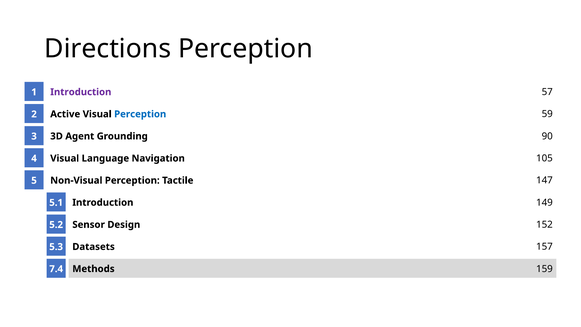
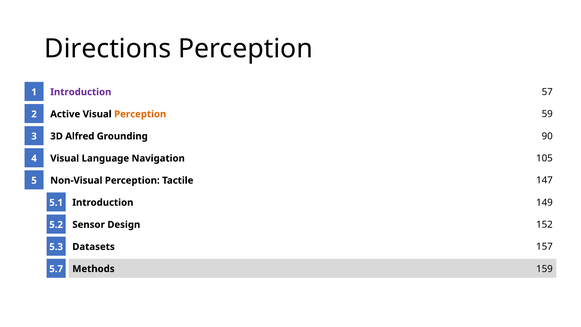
Perception at (140, 114) colour: blue -> orange
Agent: Agent -> Alfred
7.4: 7.4 -> 5.7
